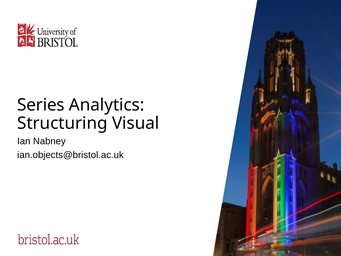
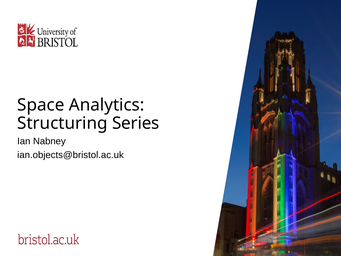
Series: Series -> Space
Visual: Visual -> Series
